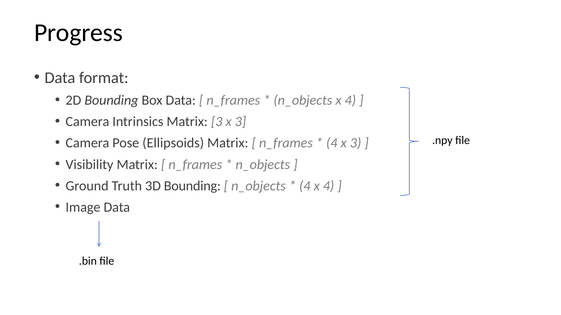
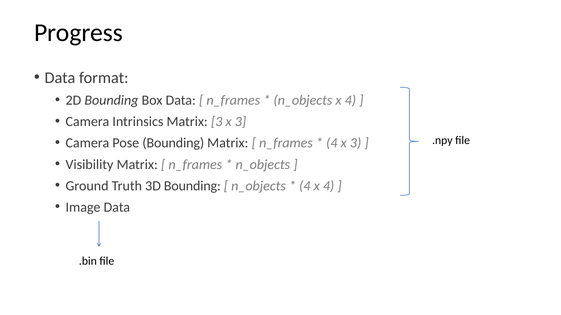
Pose Ellipsoids: Ellipsoids -> Bounding
